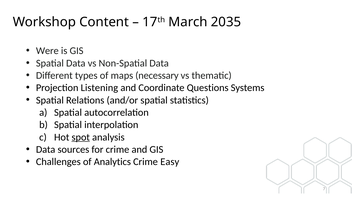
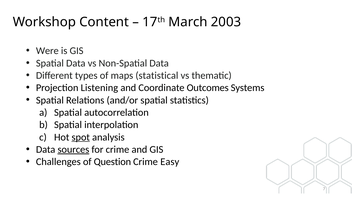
2035: 2035 -> 2003
necessary: necessary -> statistical
Questions: Questions -> Outcomes
sources underline: none -> present
Analytics: Analytics -> Question
